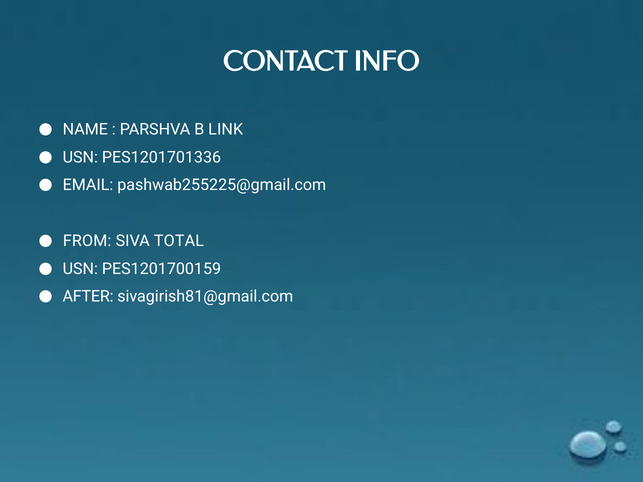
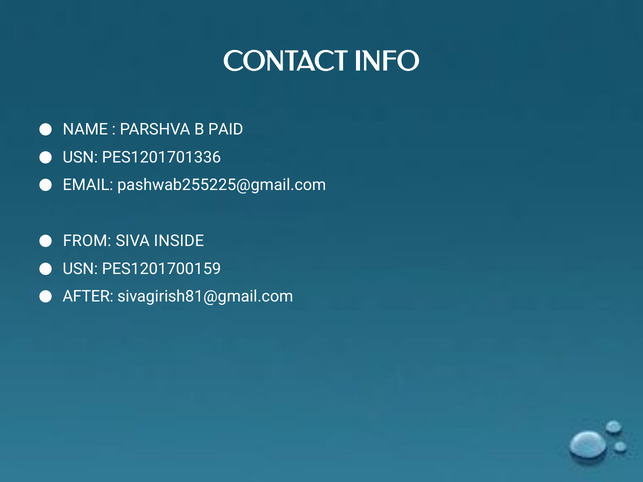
LINK: LINK -> PAID
TOTAL: TOTAL -> INSIDE
